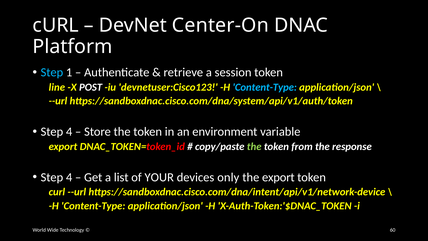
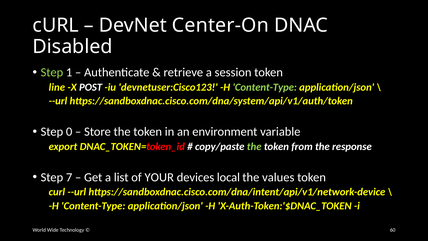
Platform: Platform -> Disabled
Step at (52, 72) colour: light blue -> light green
Content-Type at (265, 87) colour: light blue -> light green
4 at (69, 132): 4 -> 0
4 at (69, 177): 4 -> 7
only: only -> local
the export: export -> values
